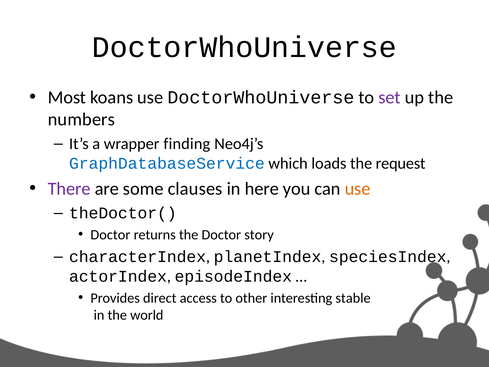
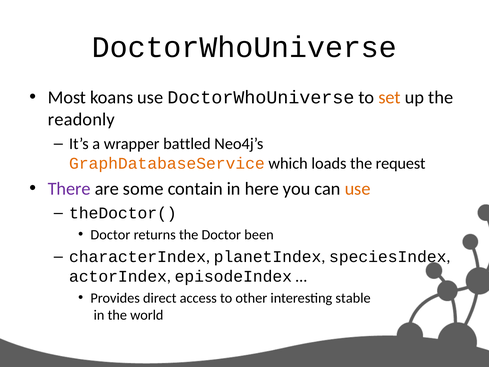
set colour: purple -> orange
numbers: numbers -> readonly
finding: finding -> battled
GraphDatabaseService colour: blue -> orange
clauses: clauses -> contain
story: story -> been
